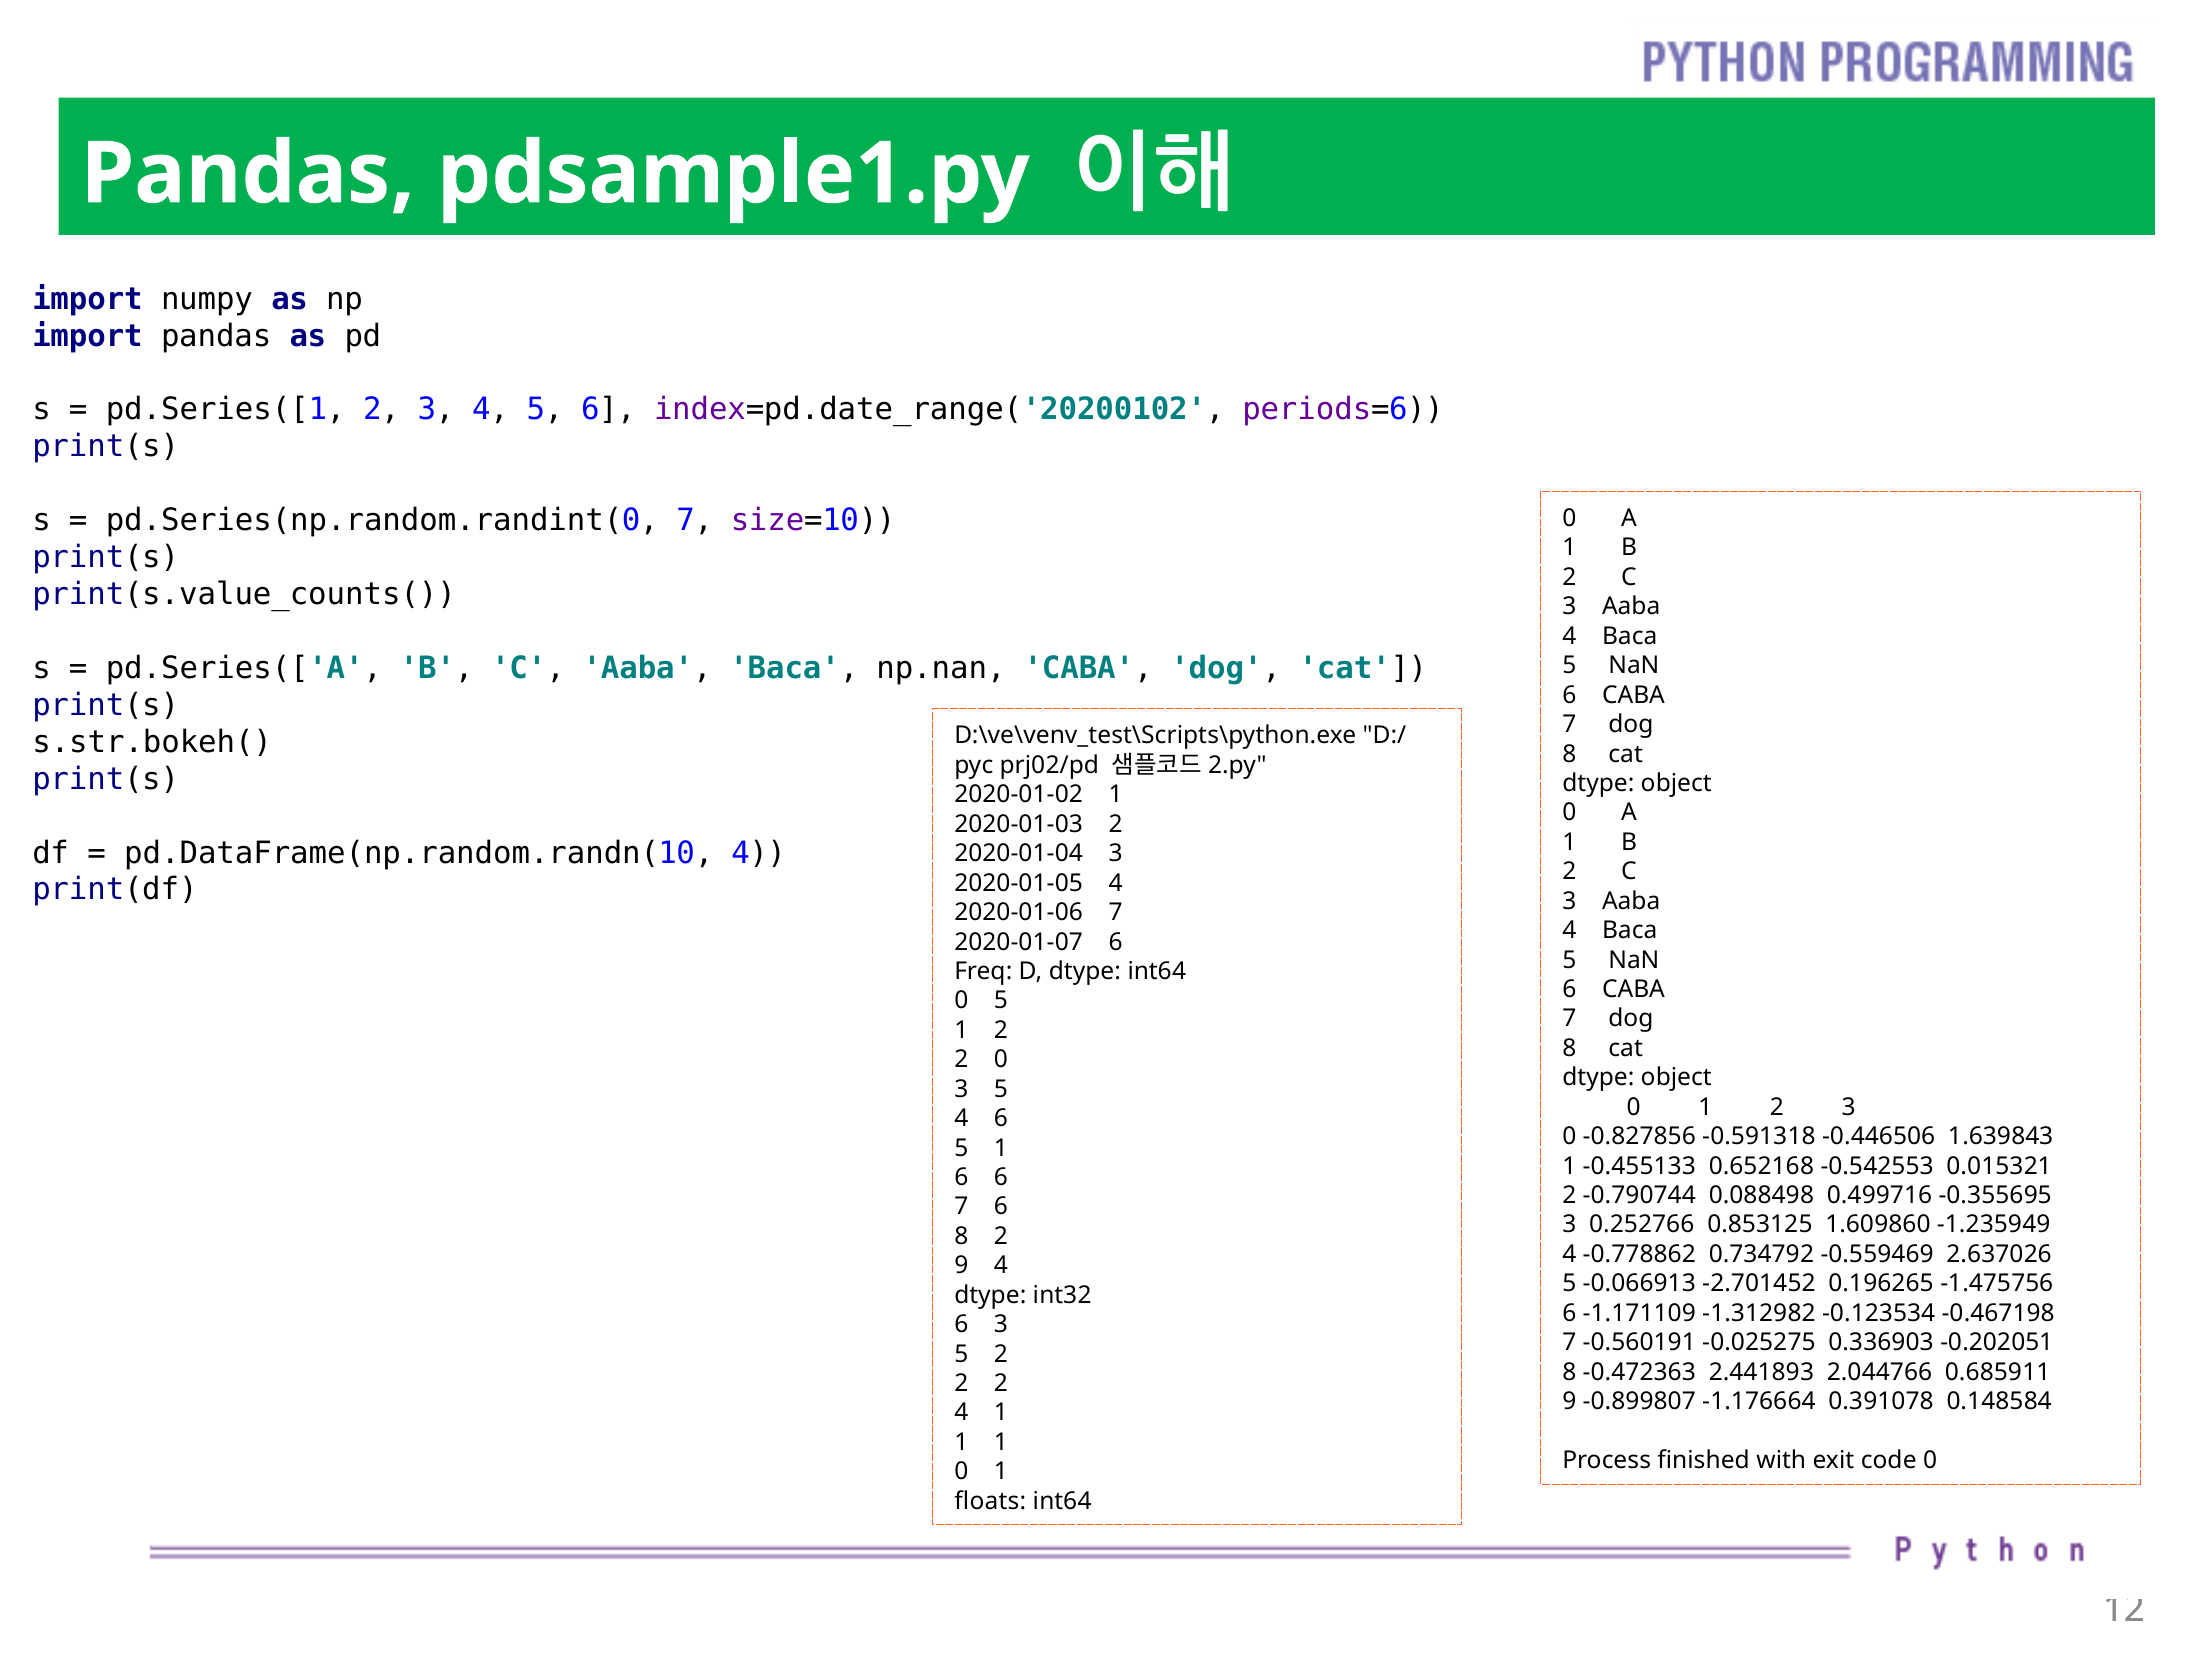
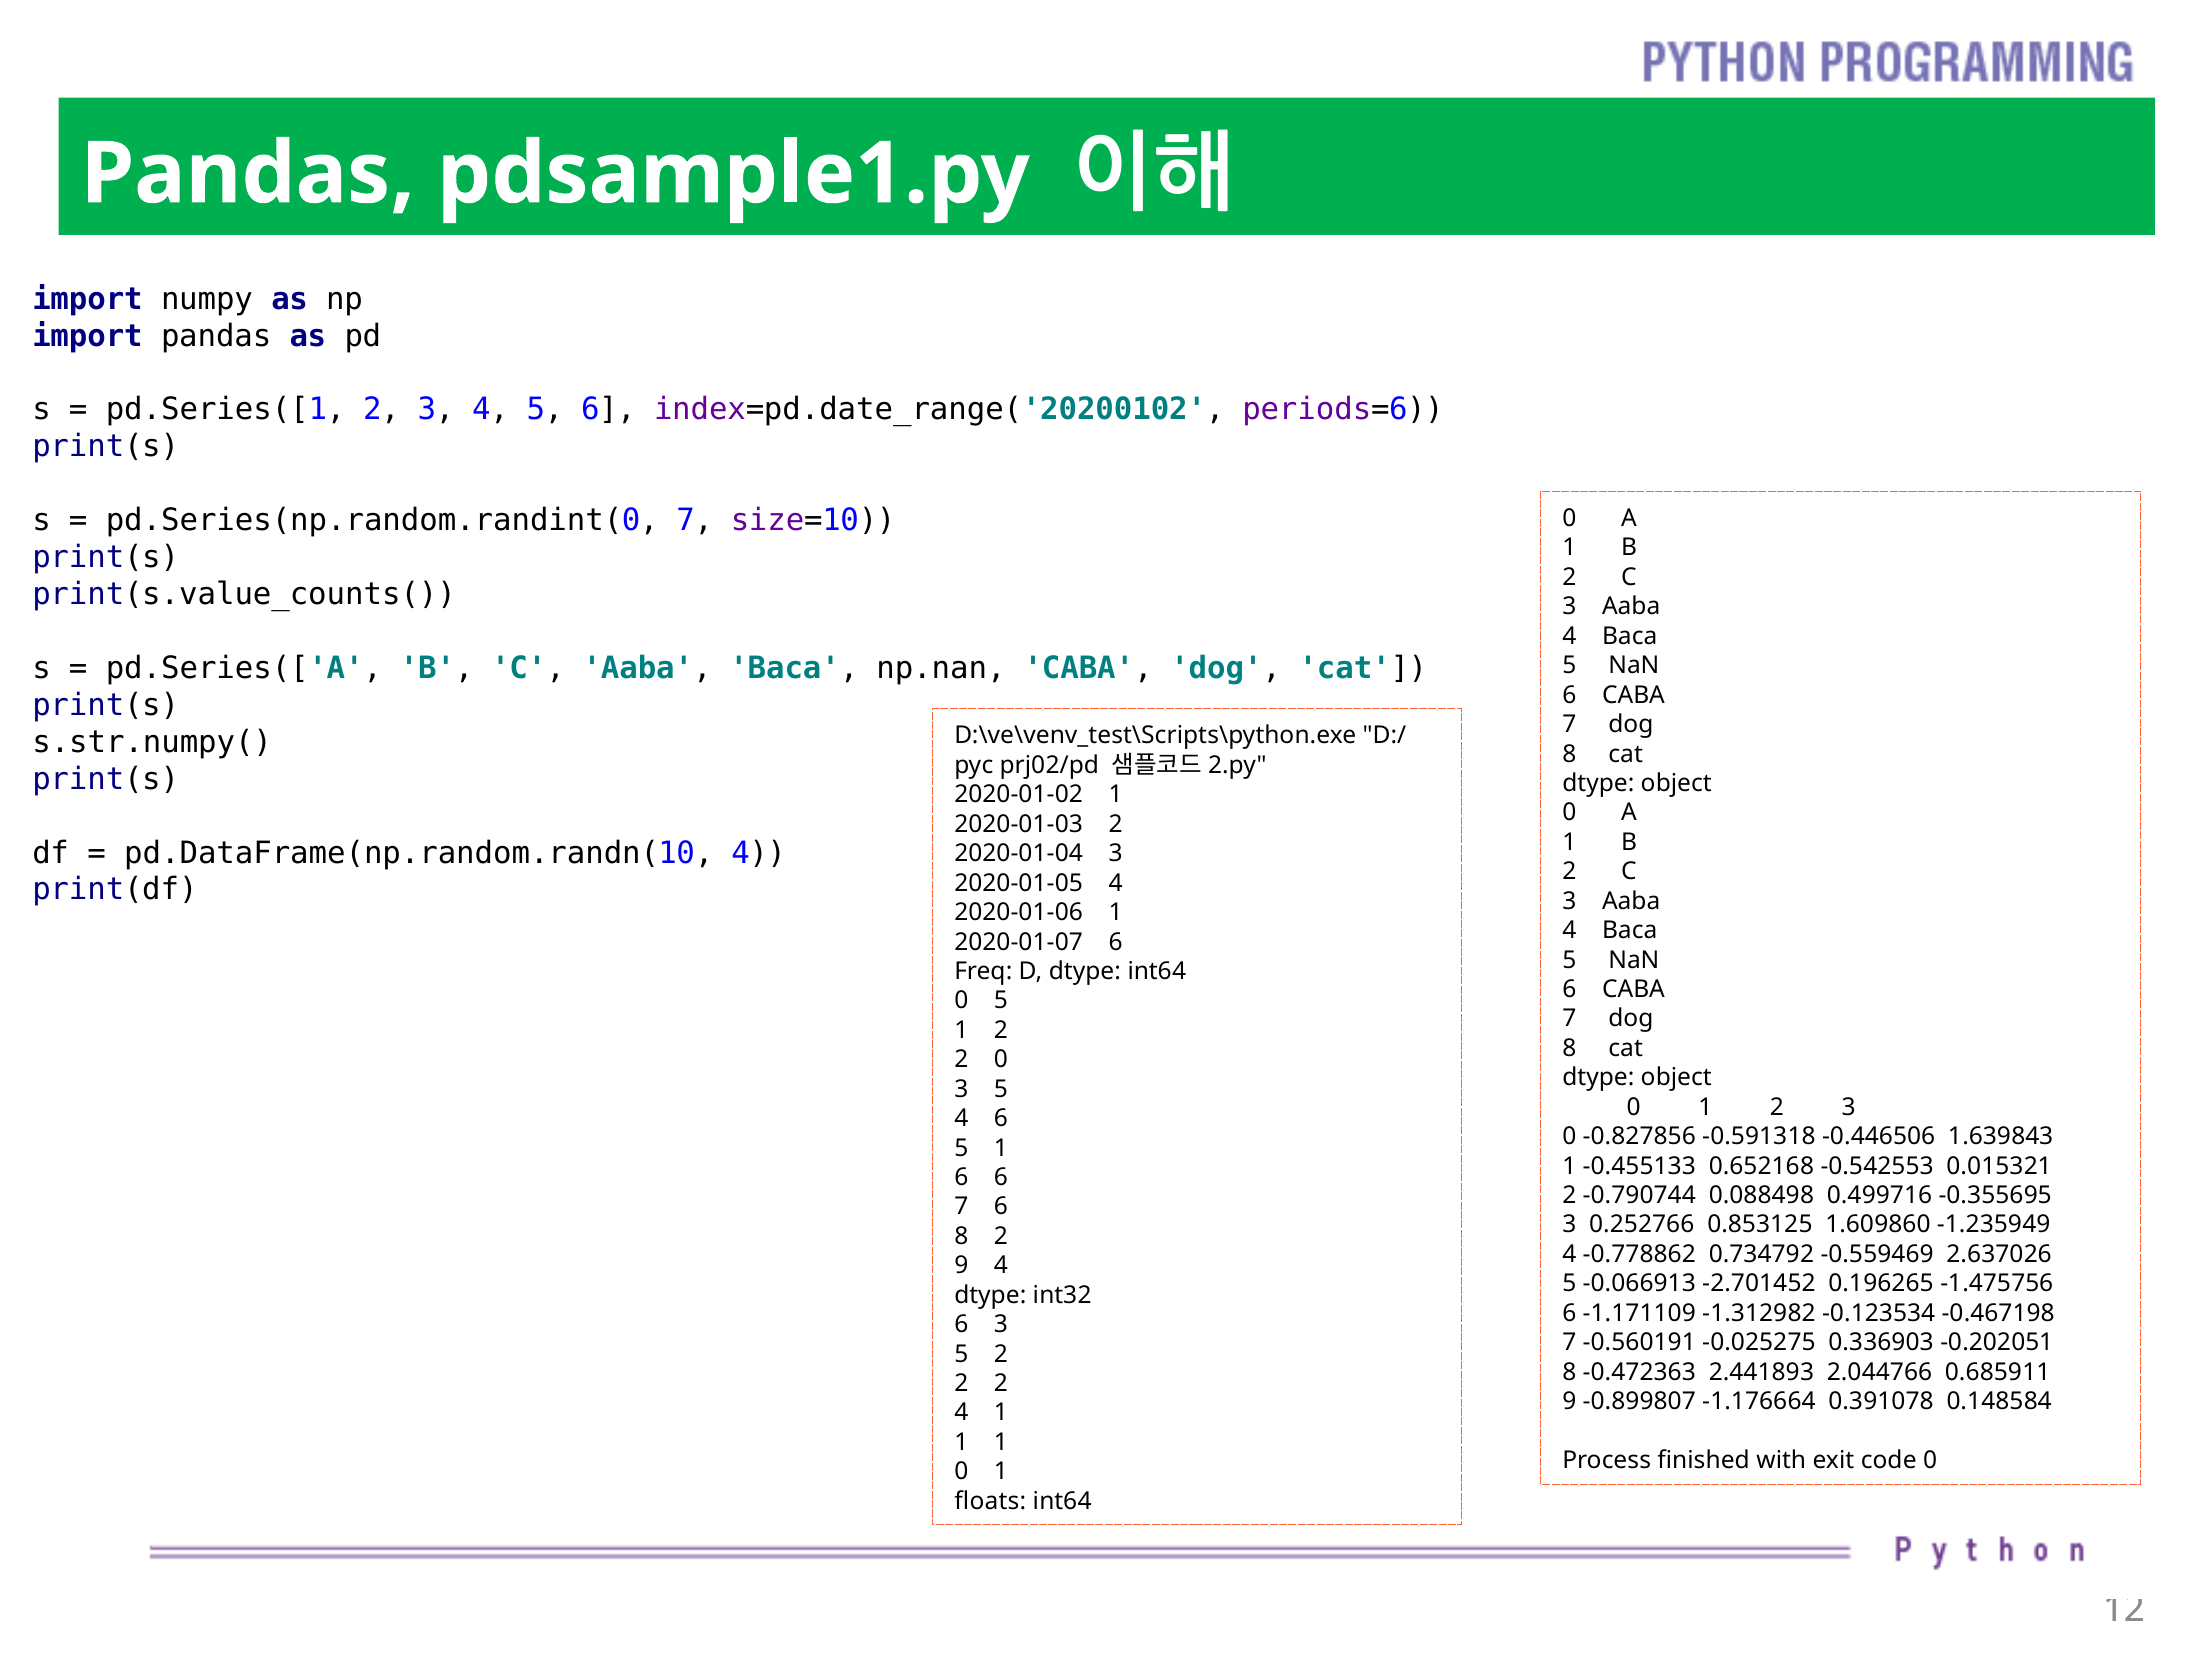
s.str.bokeh(: s.str.bokeh( -> s.str.numpy(
2020-01-06 7: 7 -> 1
